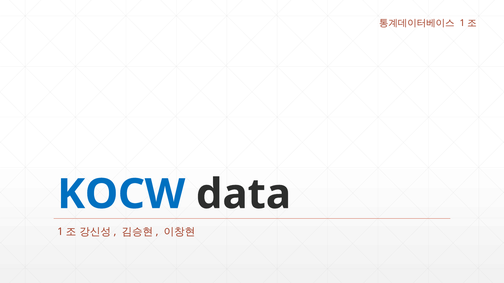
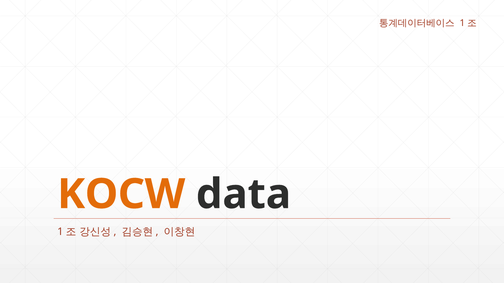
KOCW colour: blue -> orange
